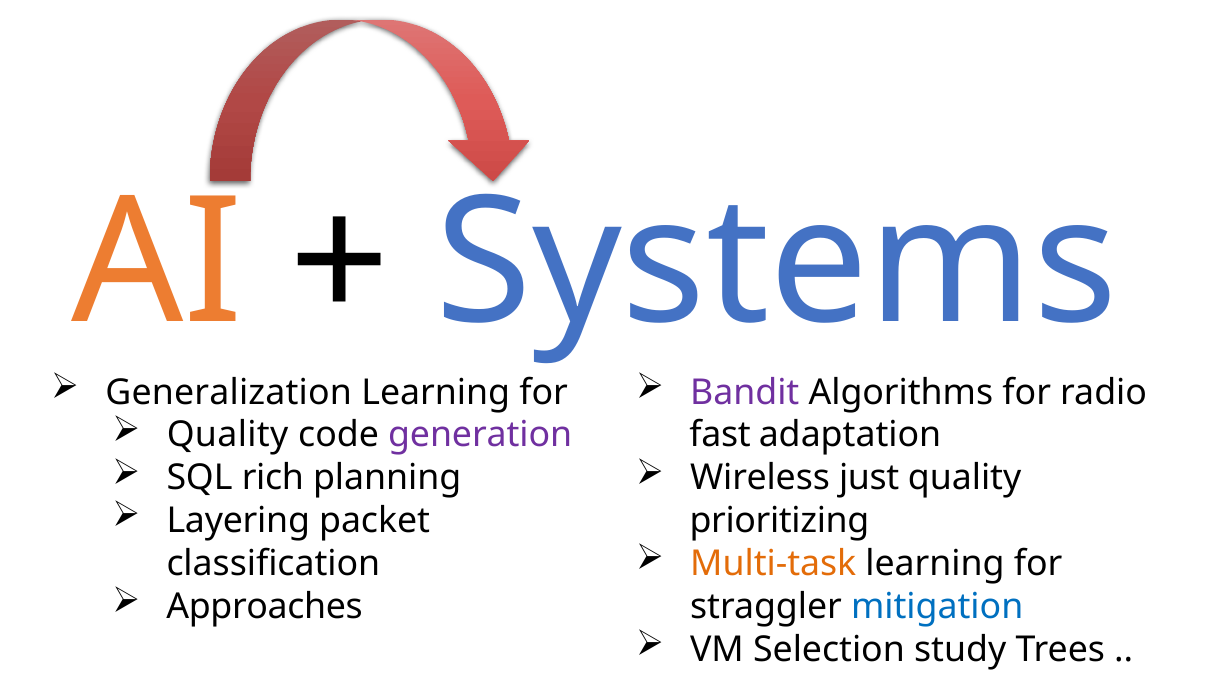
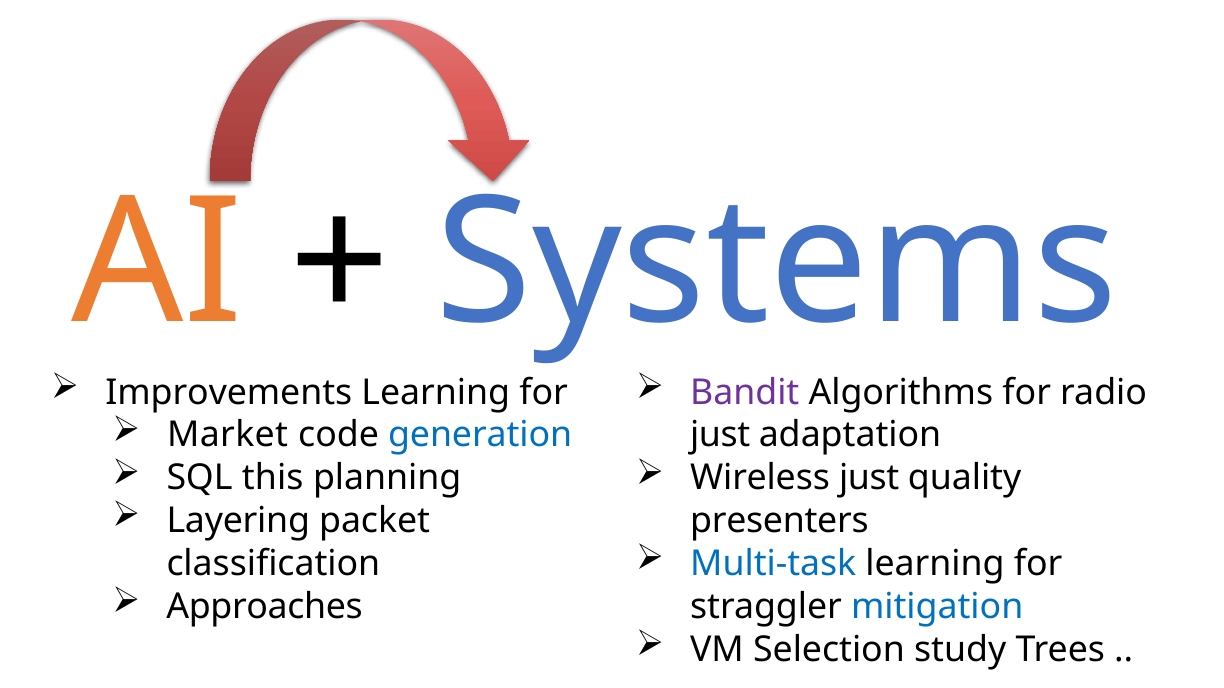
Generalization: Generalization -> Improvements
Quality at (228, 436): Quality -> Market
generation colour: purple -> blue
fast at (720, 436): fast -> just
rich: rich -> this
prioritizing: prioritizing -> presenters
Multi-task colour: orange -> blue
